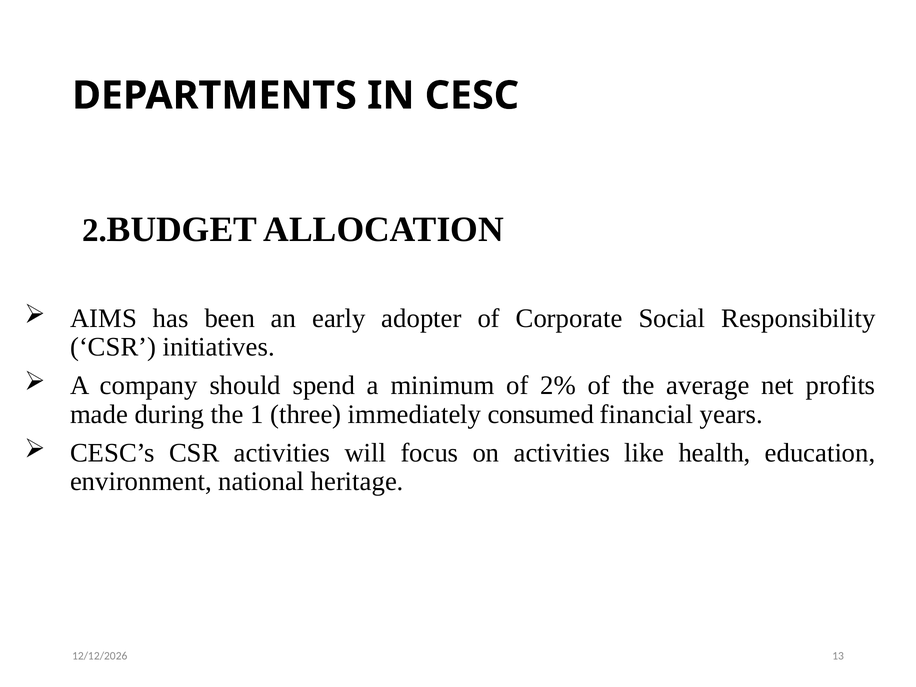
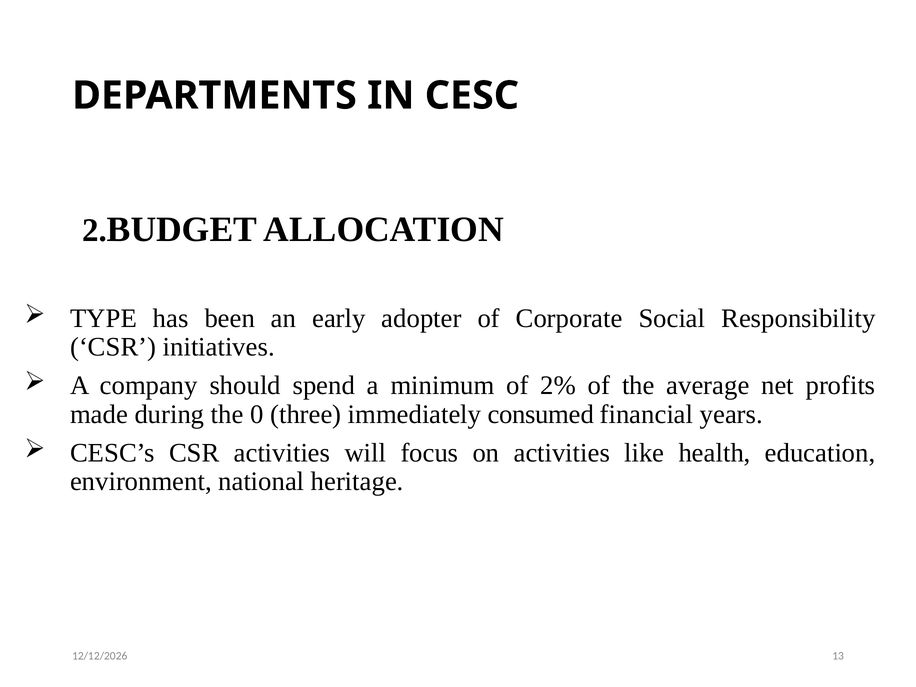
AIMS: AIMS -> TYPE
1: 1 -> 0
